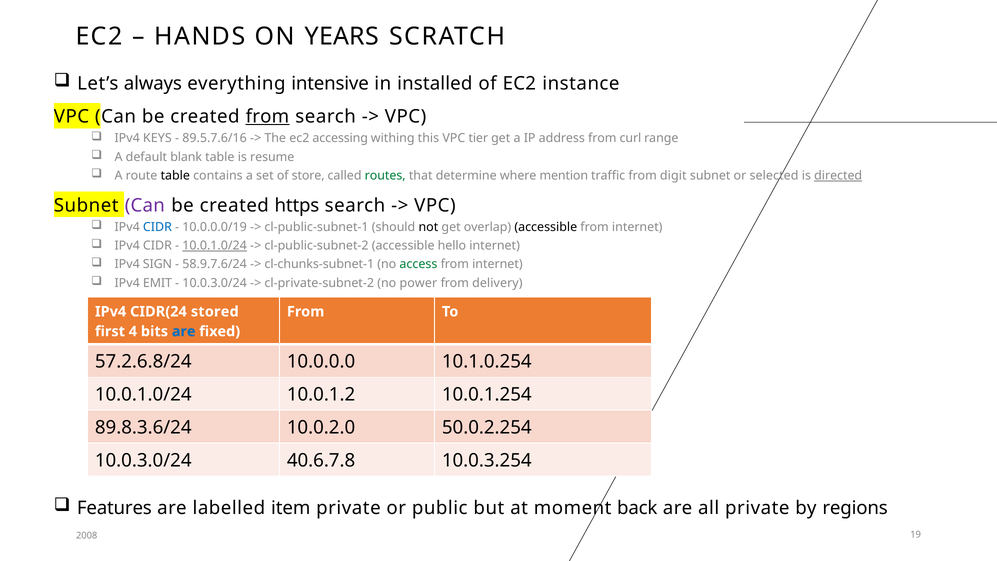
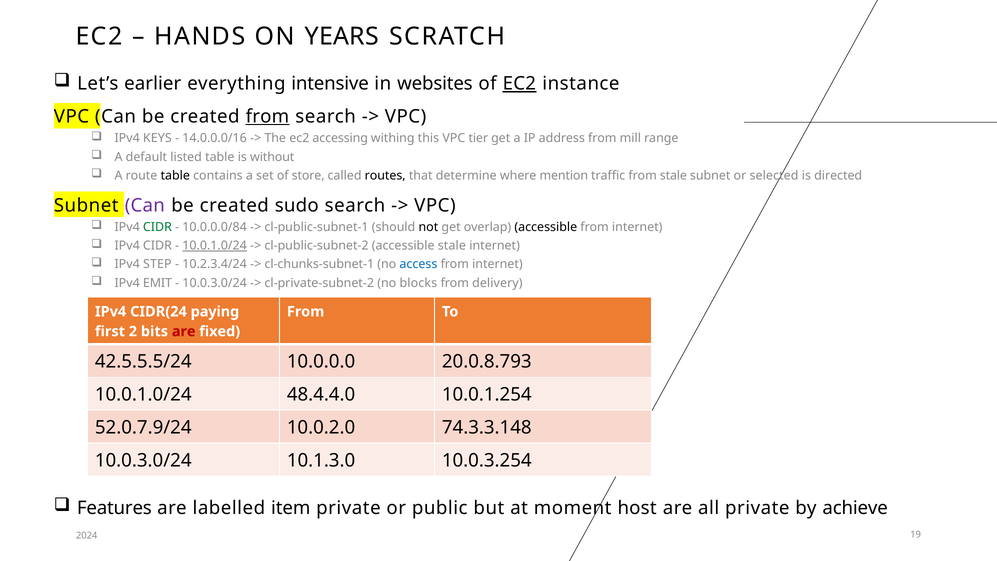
always: always -> earlier
installed: installed -> websites
EC2 at (519, 84) underline: none -> present
89.5.7.6/16: 89.5.7.6/16 -> 14.0.0.0/16
curl: curl -> mill
blank: blank -> listed
resume: resume -> without
routes colour: green -> black
from digit: digit -> stale
directed underline: present -> none
https: https -> sudo
CIDR at (157, 227) colour: blue -> green
10.0.0.0/19: 10.0.0.0/19 -> 10.0.0.0/84
accessible hello: hello -> stale
SIGN: SIGN -> STEP
58.9.7.6/24: 58.9.7.6/24 -> 10.2.3.4/24
access colour: green -> blue
power: power -> blocks
stored: stored -> paying
4: 4 -> 2
are at (184, 331) colour: blue -> red
57.2.6.8/24: 57.2.6.8/24 -> 42.5.5.5/24
10.1.0.254: 10.1.0.254 -> 20.0.8.793
10.0.1.2: 10.0.1.2 -> 48.4.4.0
89.8.3.6/24: 89.8.3.6/24 -> 52.0.7.9/24
50.0.2.254: 50.0.2.254 -> 74.3.3.148
40.6.7.8: 40.6.7.8 -> 10.1.3.0
back: back -> host
regions: regions -> achieve
2008: 2008 -> 2024
